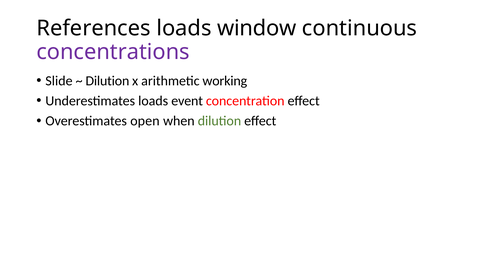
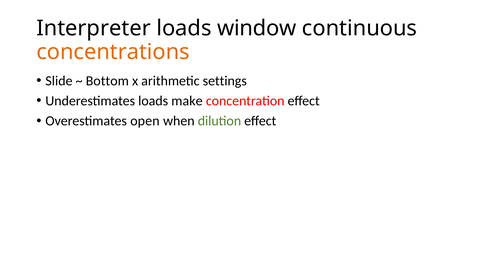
References: References -> Interpreter
concentrations colour: purple -> orange
Dilution at (107, 81): Dilution -> Bottom
working: working -> settings
event: event -> make
